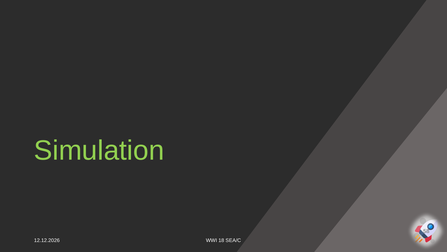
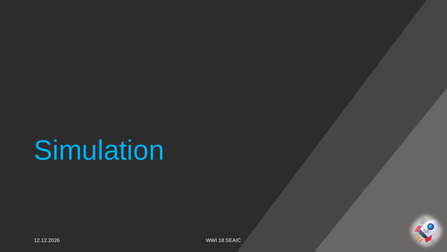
Simulation colour: light green -> light blue
